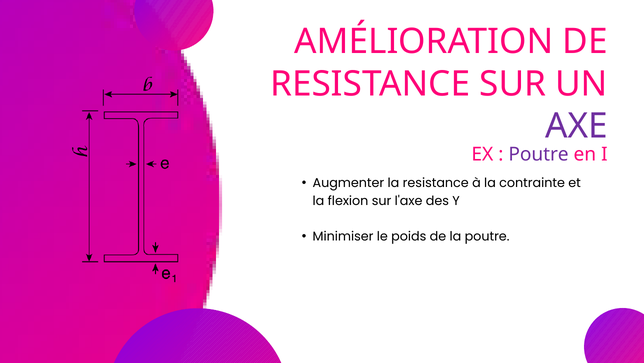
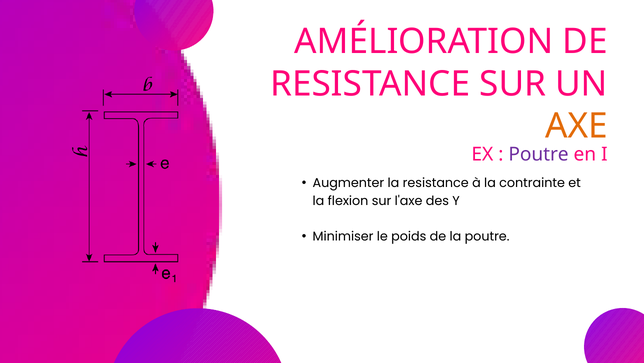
AXE colour: purple -> orange
